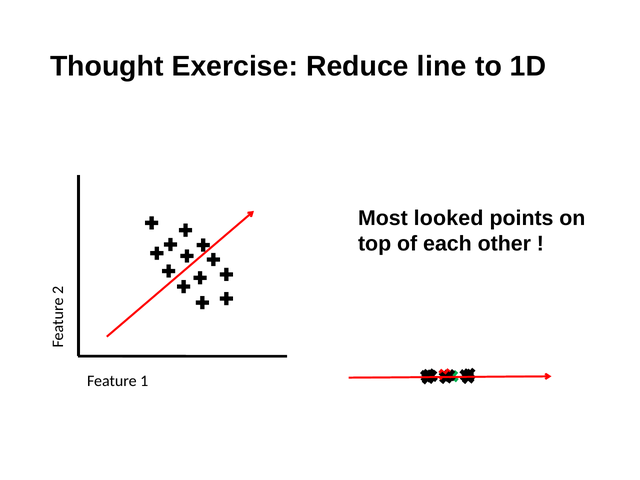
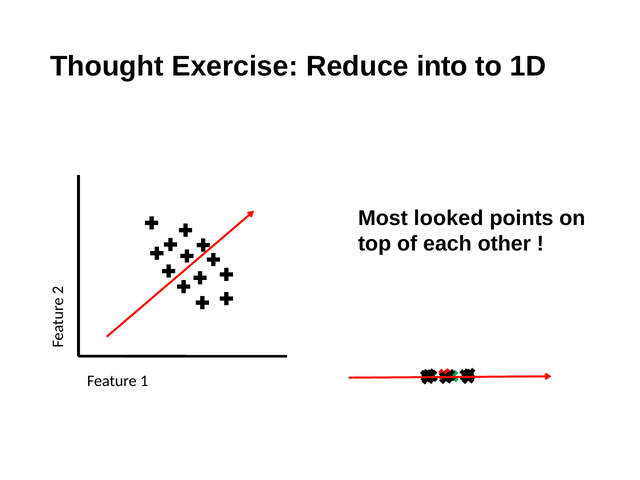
line: line -> into
